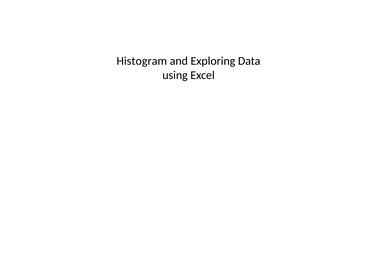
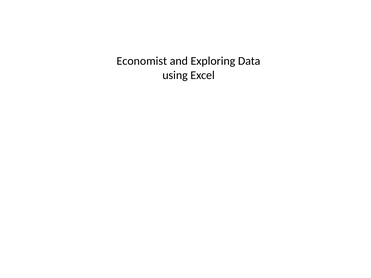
Histogram: Histogram -> Economist
